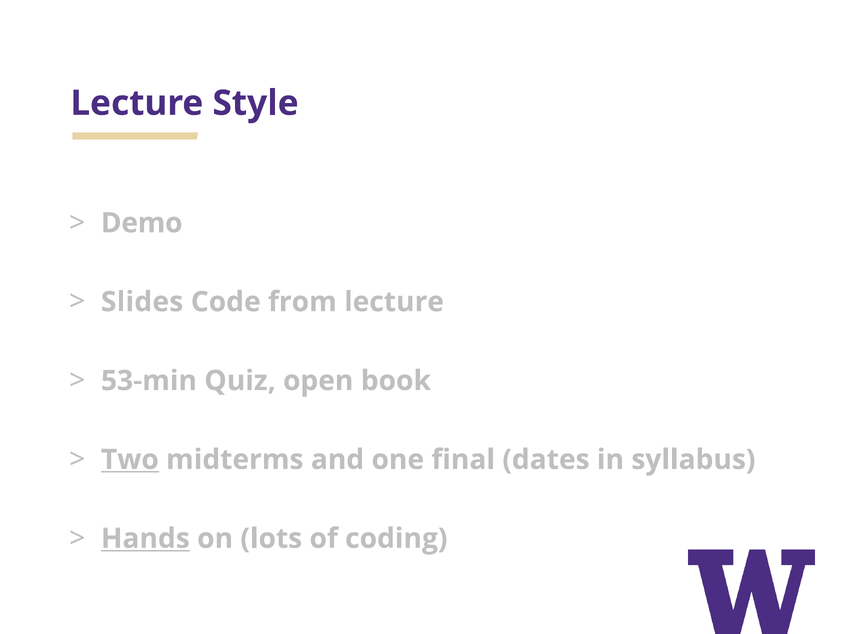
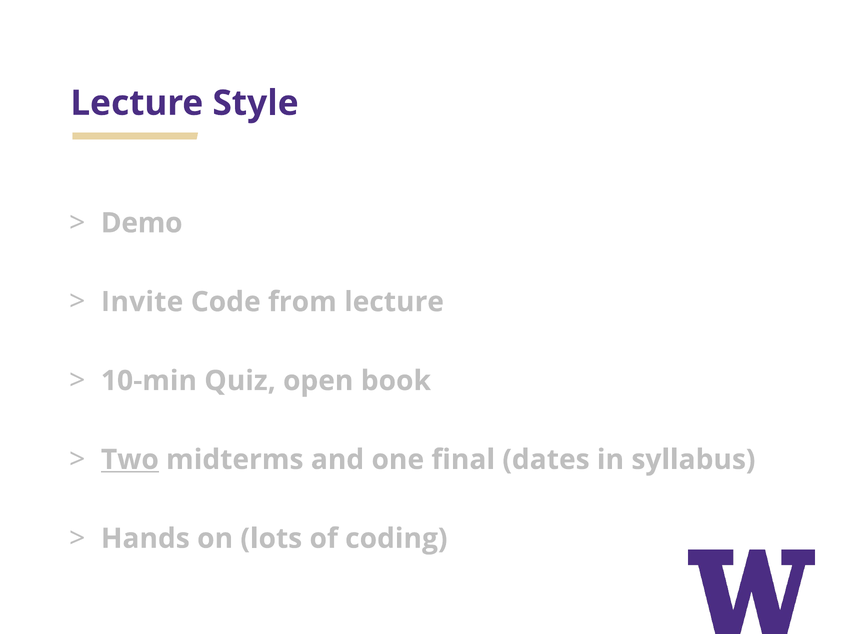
Slides: Slides -> Invite
53-min: 53-min -> 10-min
Hands underline: present -> none
